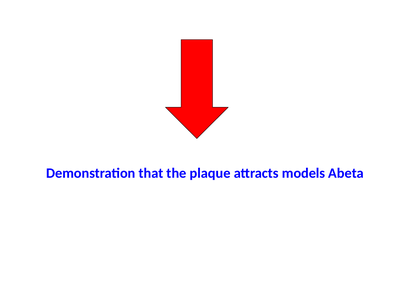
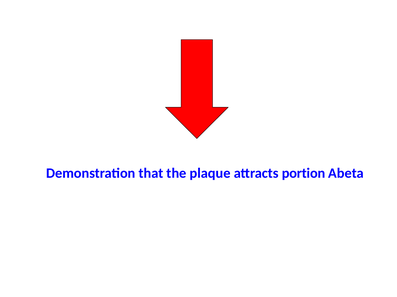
models: models -> portion
